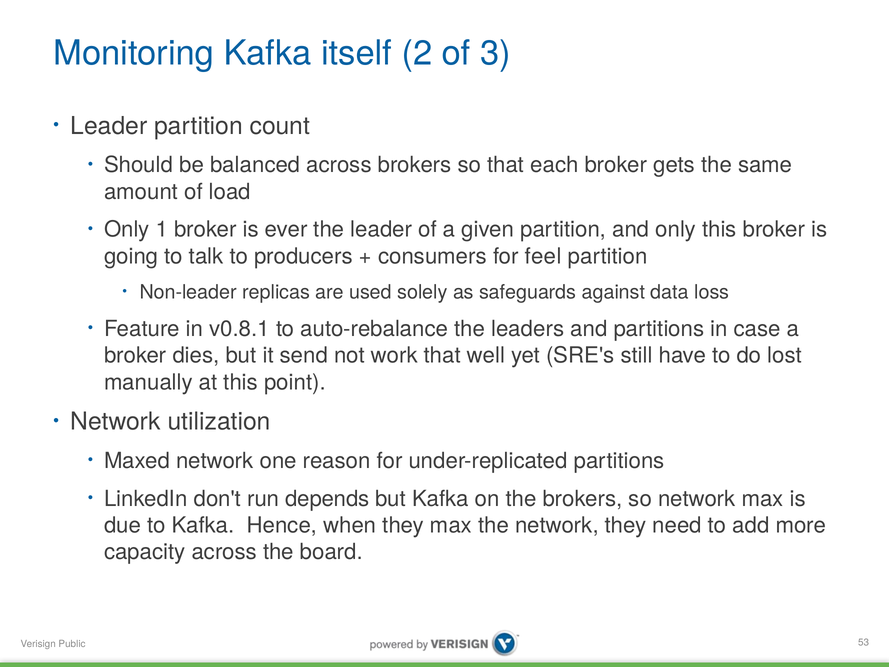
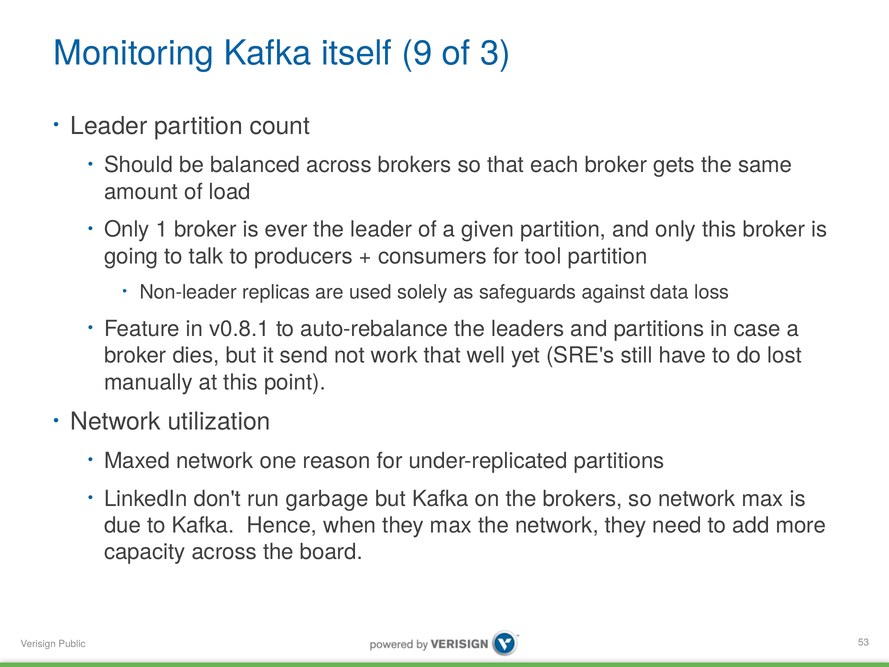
2: 2 -> 9
feel: feel -> tool
depends: depends -> garbage
